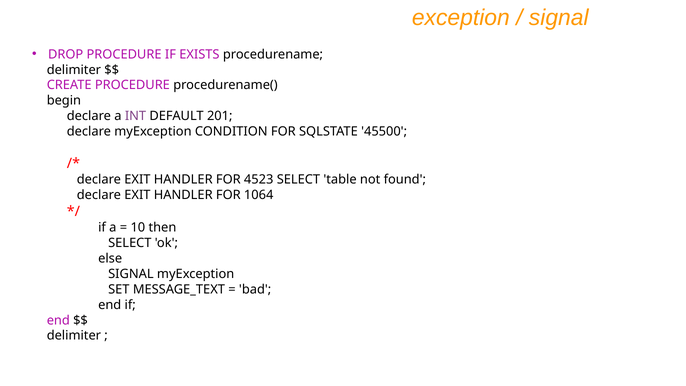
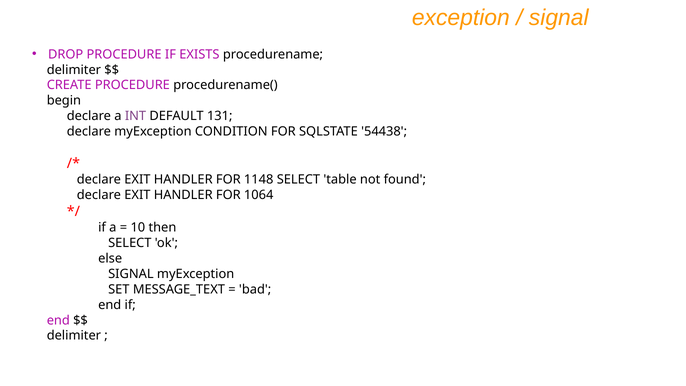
201: 201 -> 131
45500: 45500 -> 54438
4523: 4523 -> 1148
